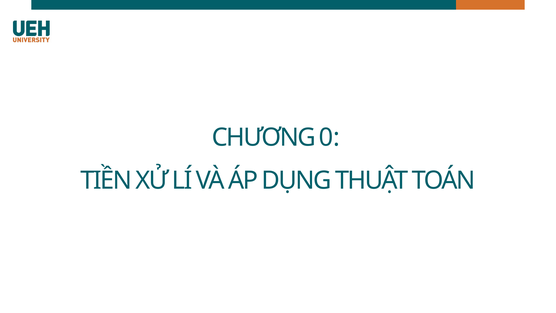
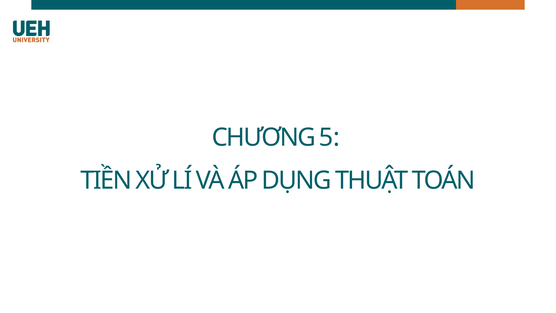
0: 0 -> 5
